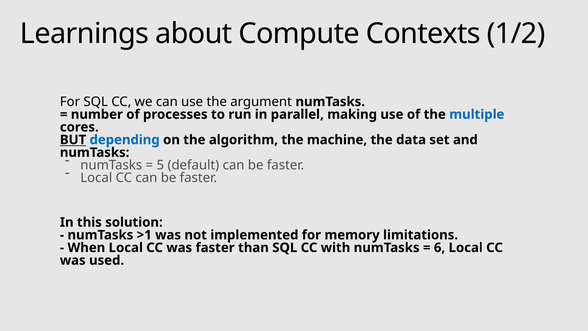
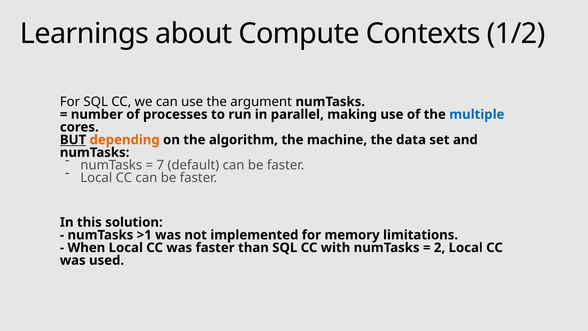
depending colour: blue -> orange
5: 5 -> 7
6: 6 -> 2
